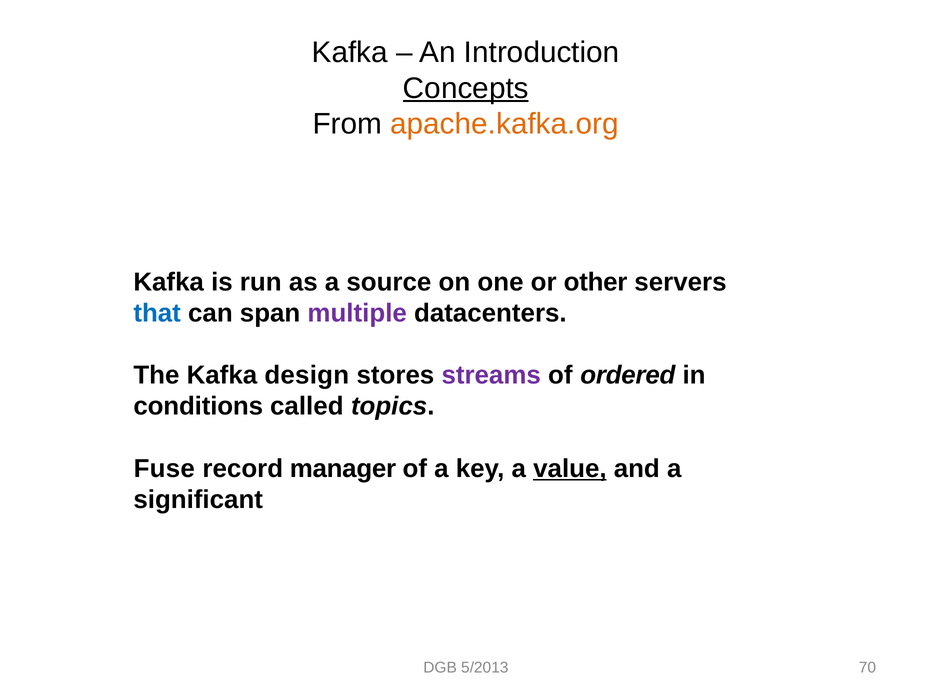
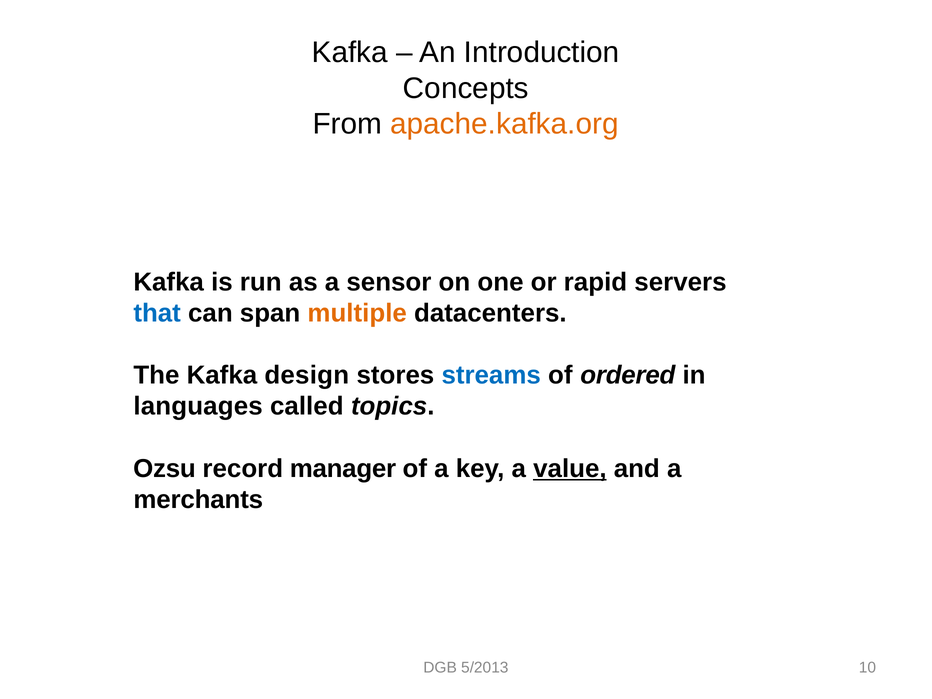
Concepts underline: present -> none
source: source -> sensor
other: other -> rapid
multiple colour: purple -> orange
streams colour: purple -> blue
conditions: conditions -> languages
Fuse: Fuse -> Ozsu
significant: significant -> merchants
70: 70 -> 10
